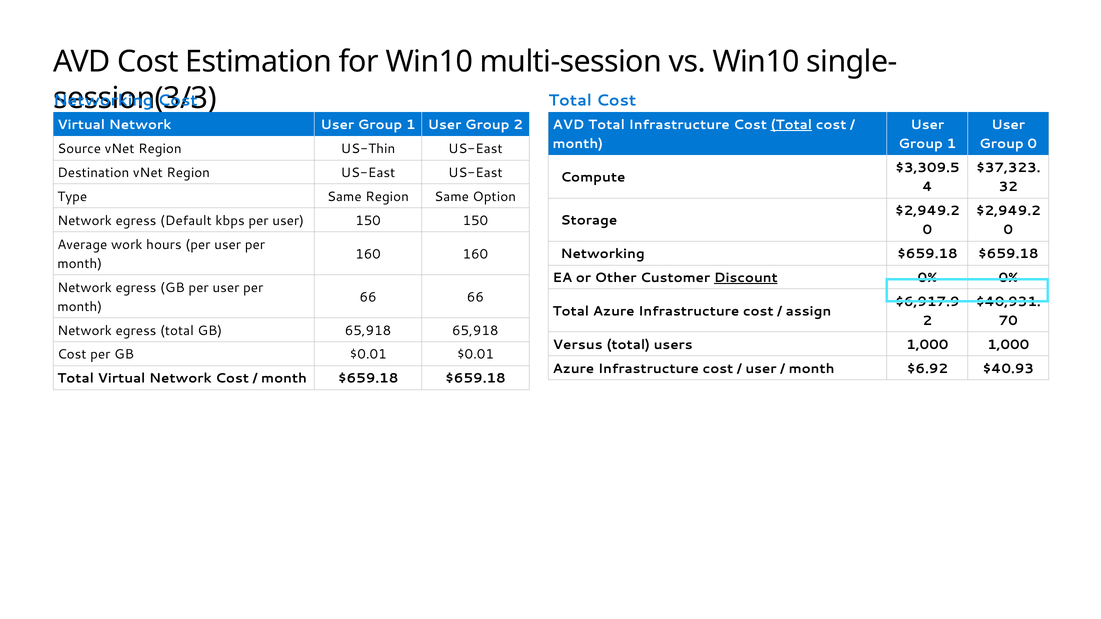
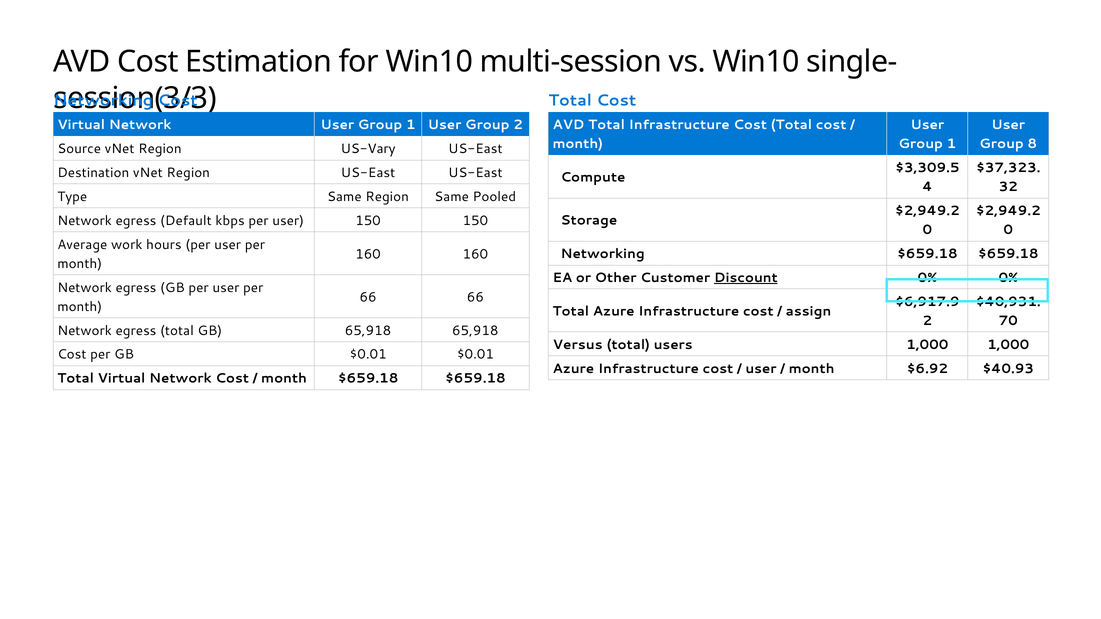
Total at (791, 125) underline: present -> none
Group 0: 0 -> 8
US-Thin: US-Thin -> US-Vary
Option: Option -> Pooled
